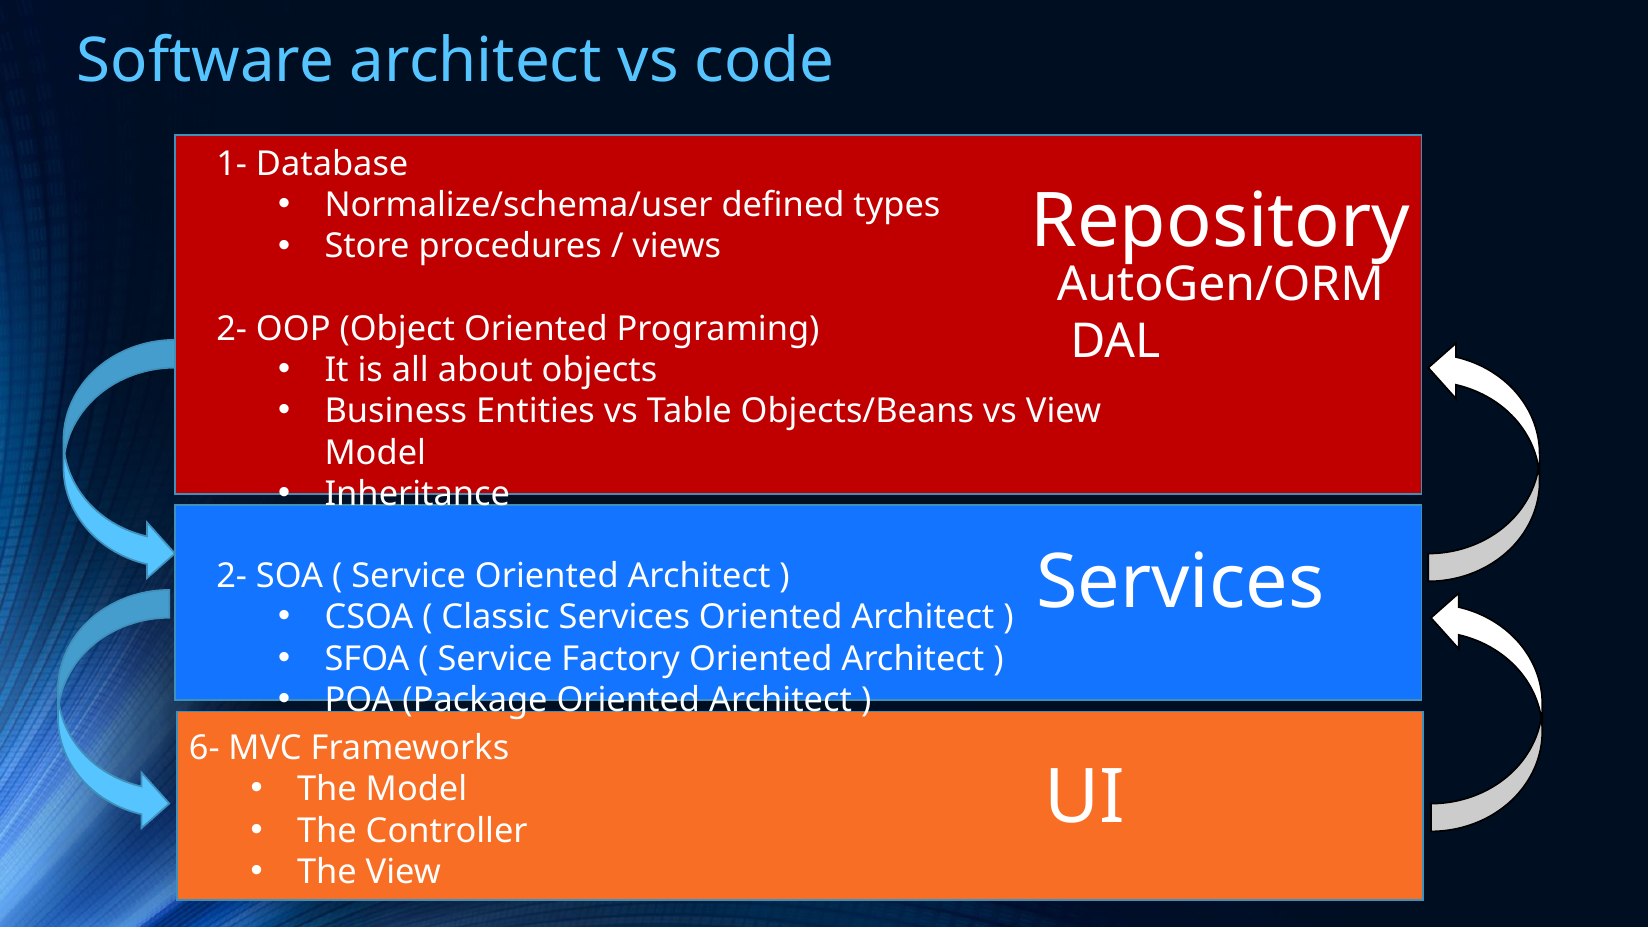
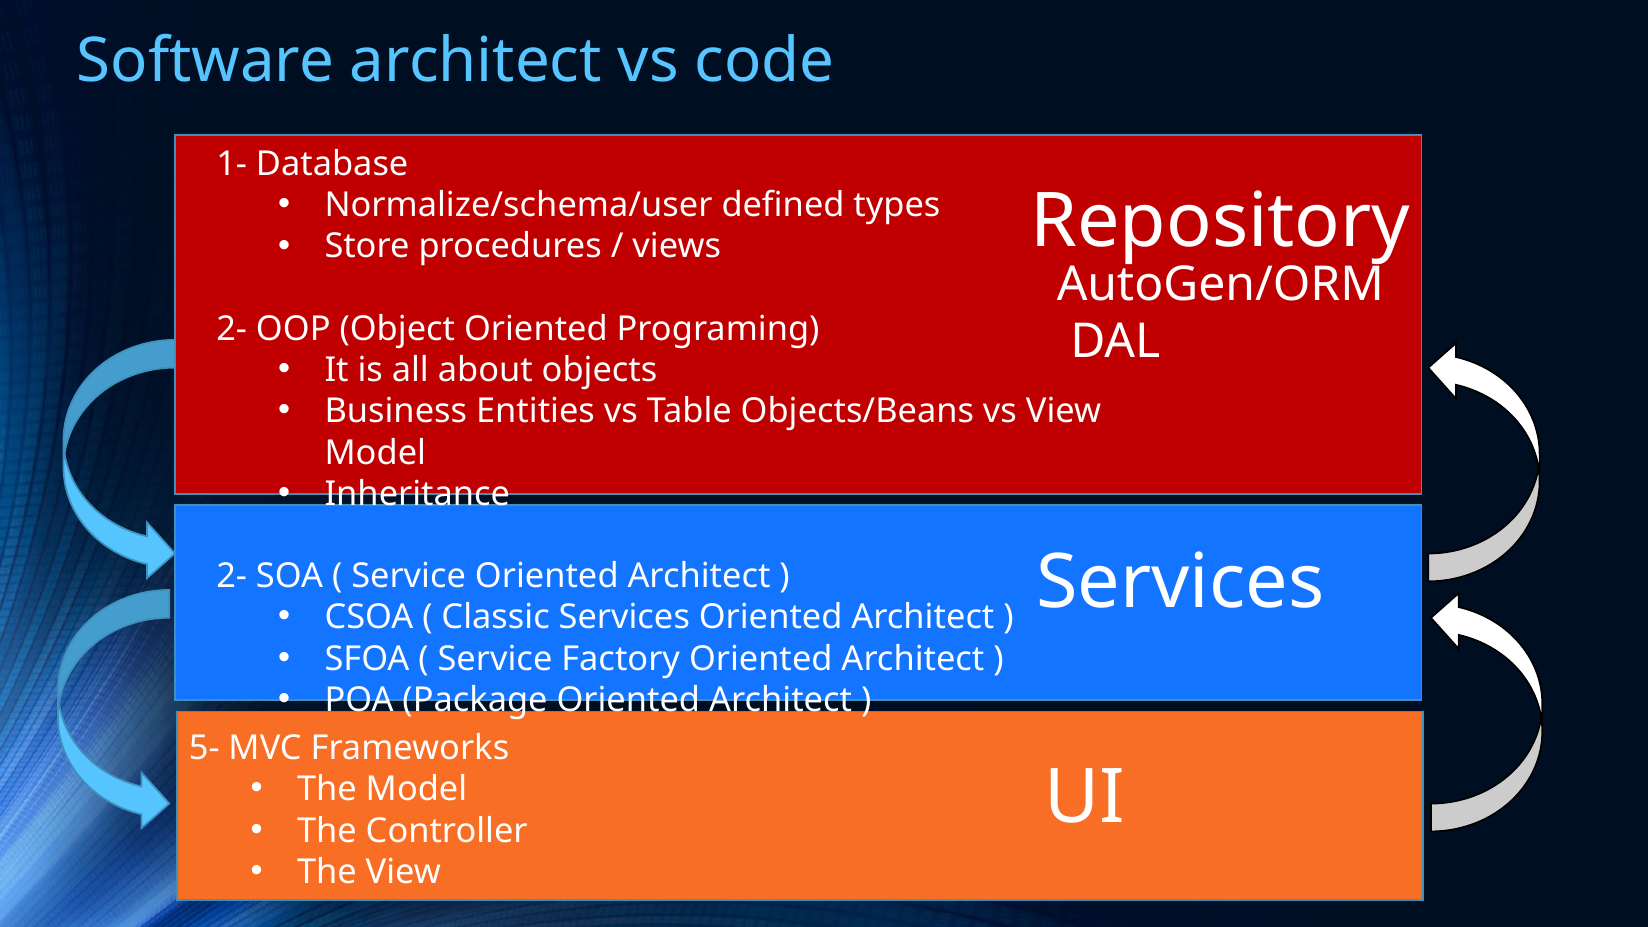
6-: 6- -> 5-
